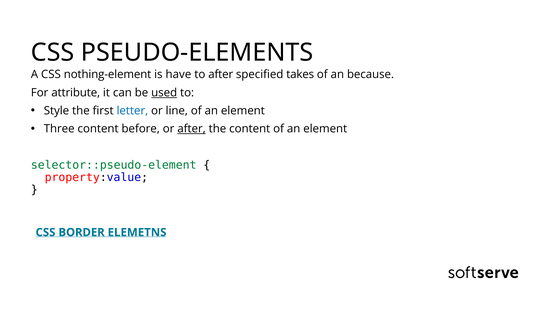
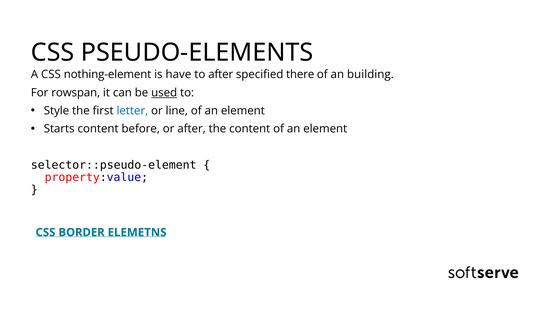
takes: takes -> there
because: because -> building
attribute: attribute -> rowspan
Three: Three -> Starts
after at (192, 129) underline: present -> none
selector::pseudo-element colour: green -> black
